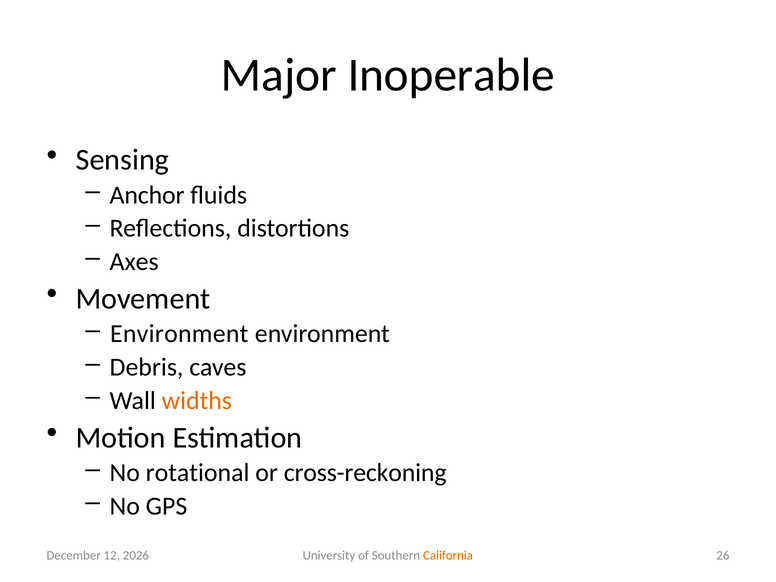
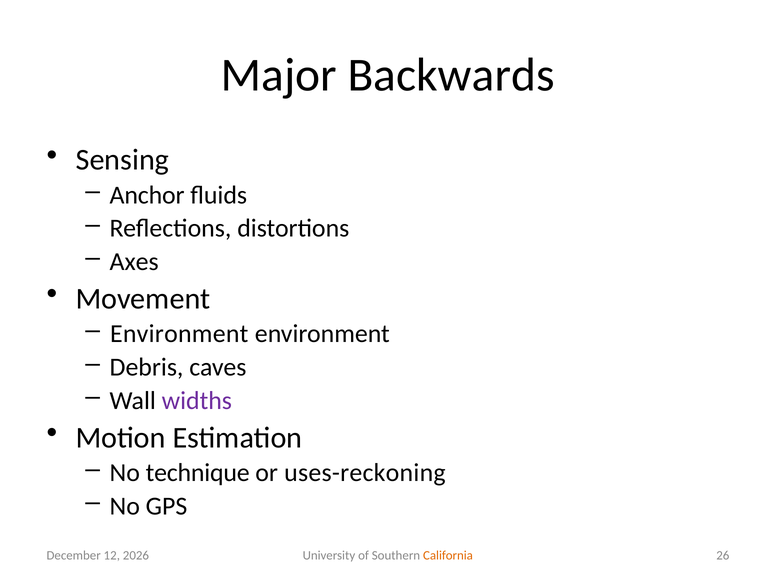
Inoperable: Inoperable -> Backwards
widths colour: orange -> purple
rotational: rotational -> technique
cross-reckoning: cross-reckoning -> uses-reckoning
